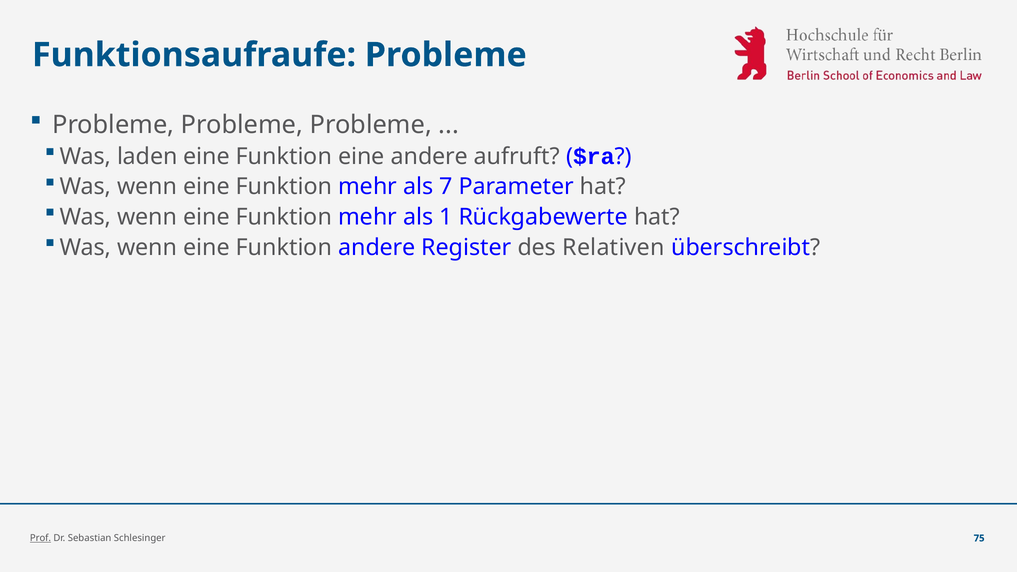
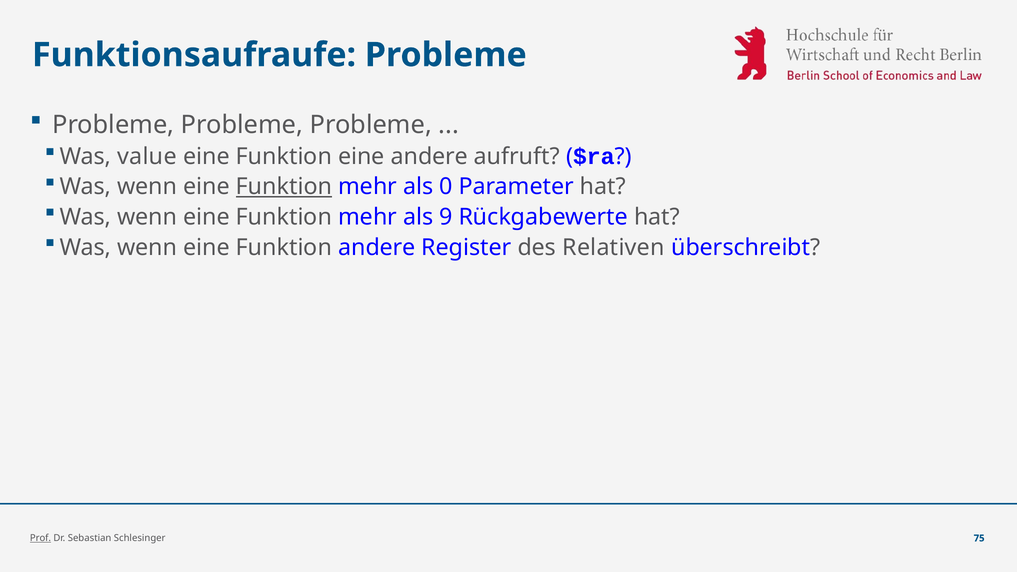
laden: laden -> value
Funktion at (284, 187) underline: none -> present
7: 7 -> 0
1: 1 -> 9
